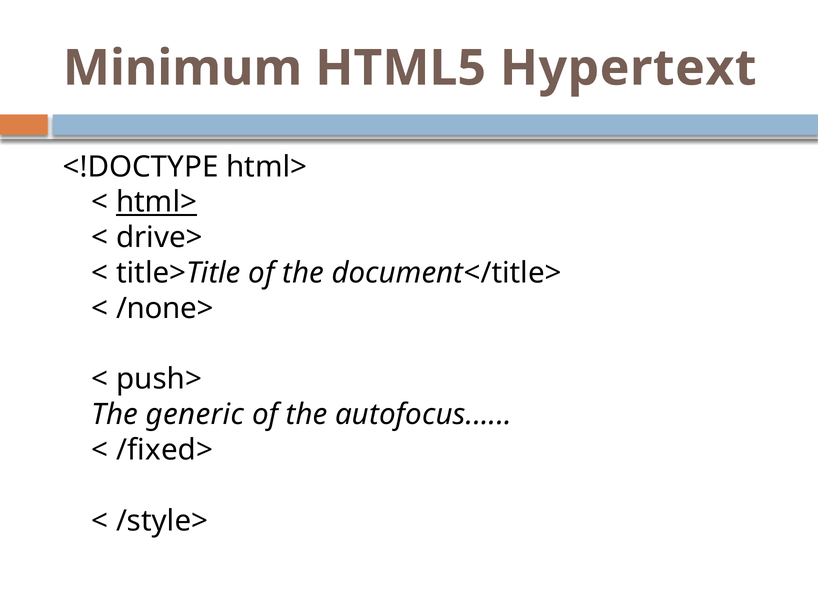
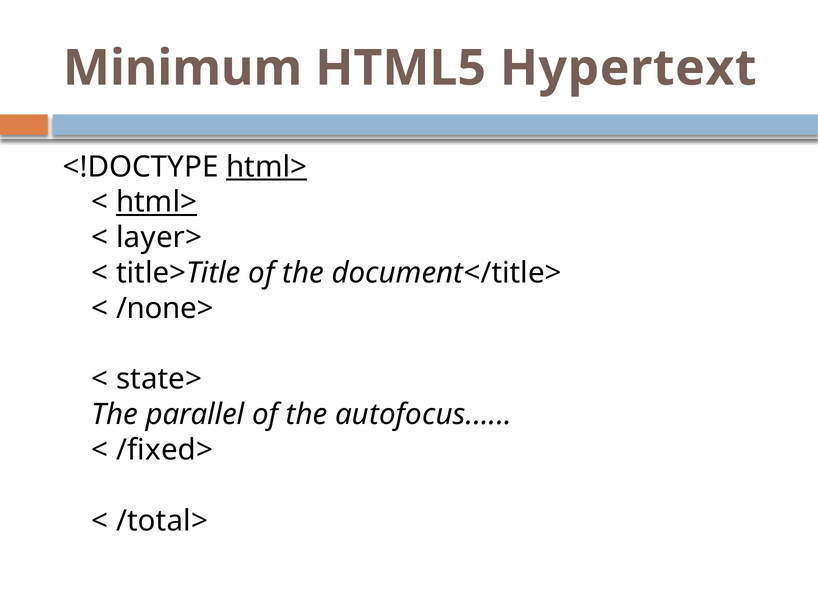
html> at (267, 167) underline: none -> present
drive>: drive> -> layer>
push>: push> -> state>
generic: generic -> parallel
/style>: /style> -> /total>
